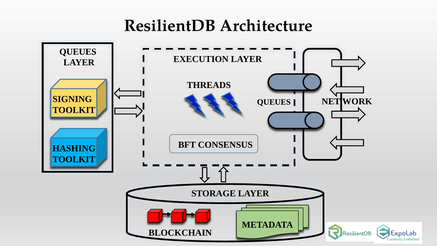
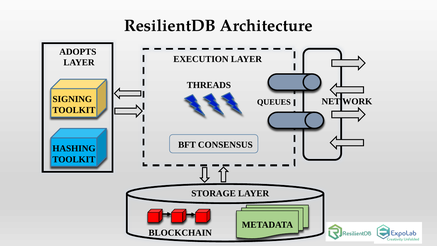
QUEUES at (78, 52): QUEUES -> ADOPTS
